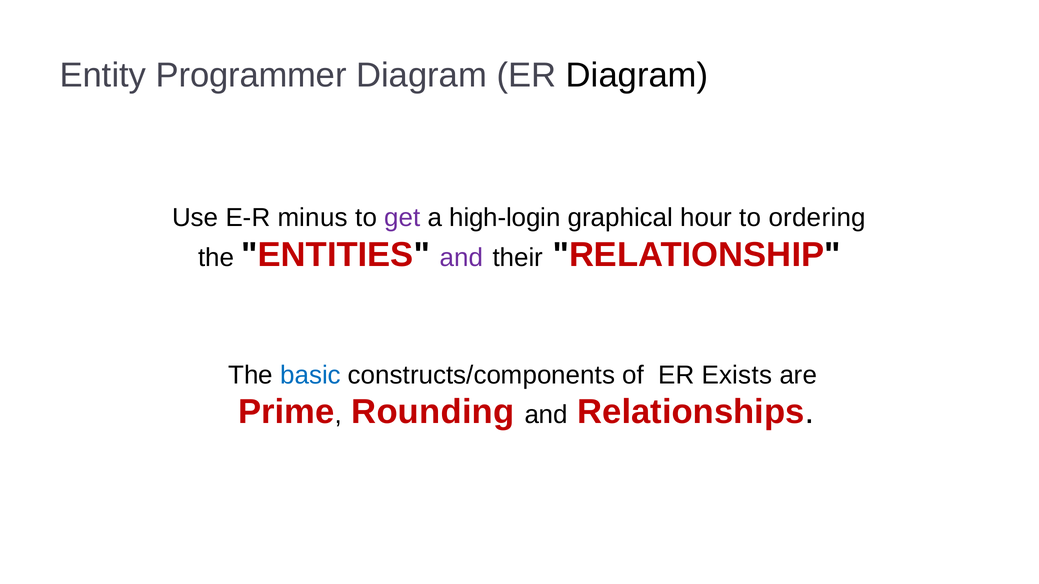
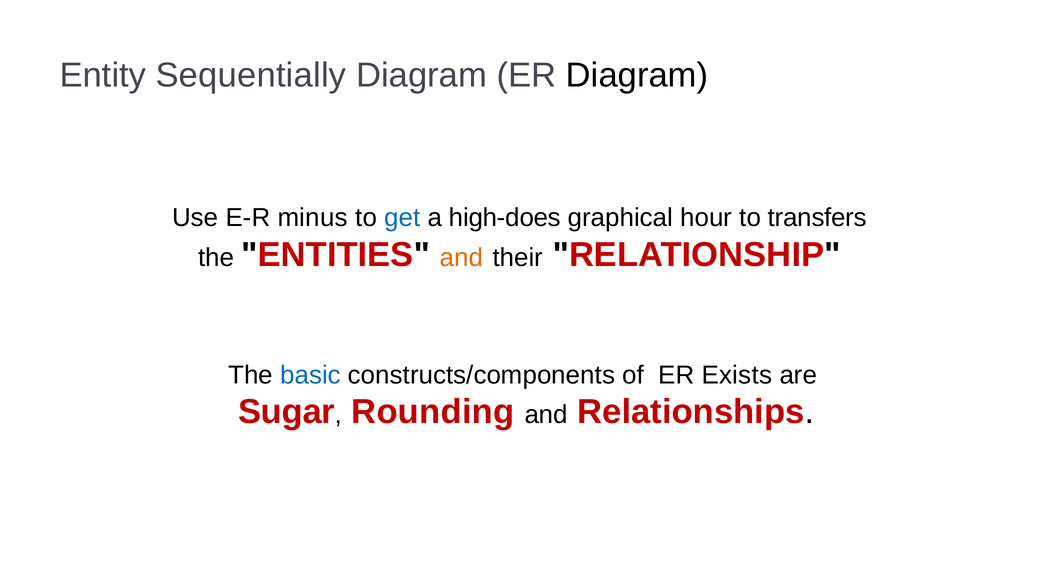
Programmer: Programmer -> Sequentially
get colour: purple -> blue
high-login: high-login -> high-does
ordering: ordering -> transfers
and at (461, 258) colour: purple -> orange
Prime: Prime -> Sugar
